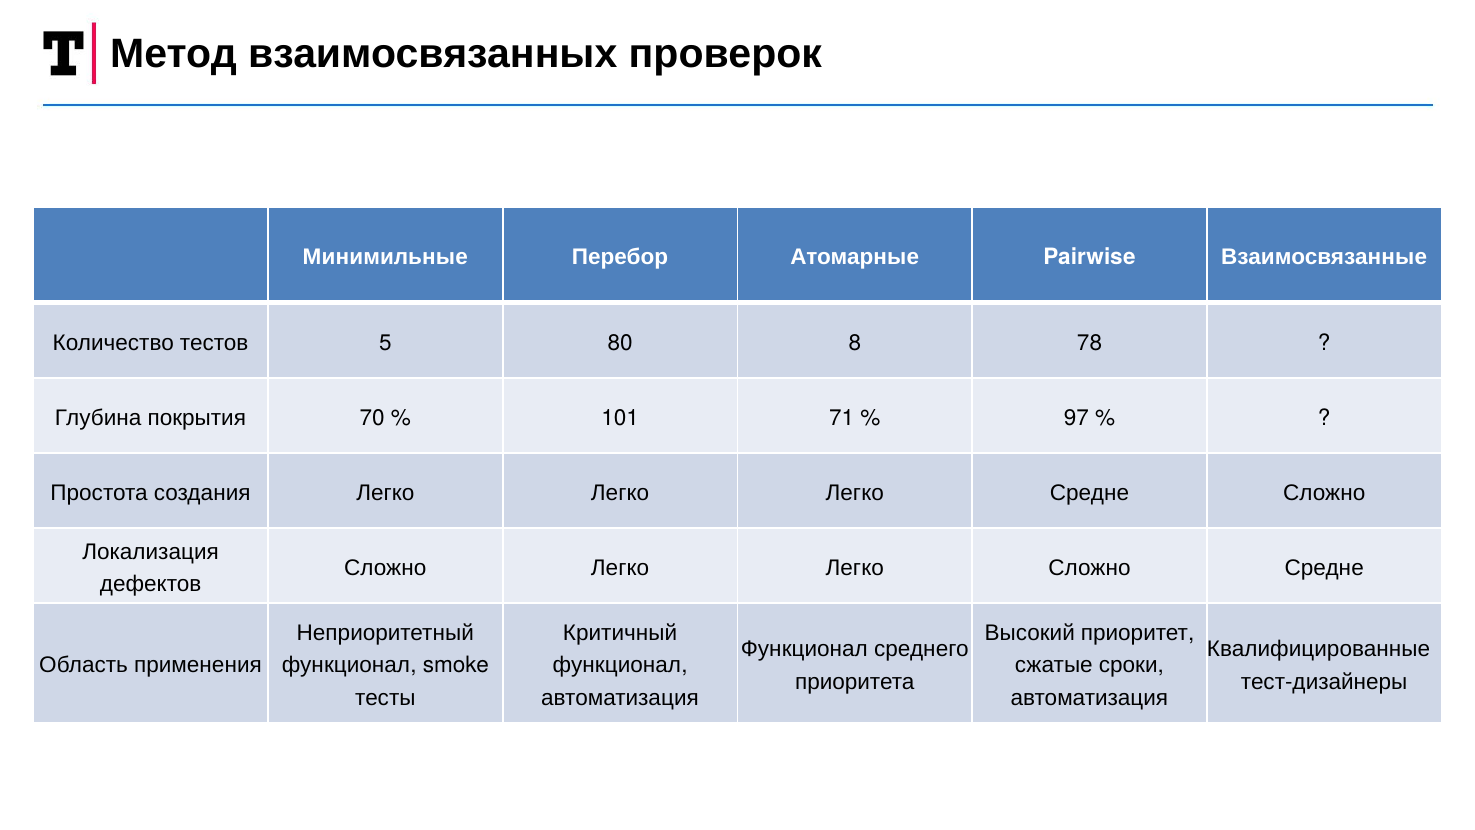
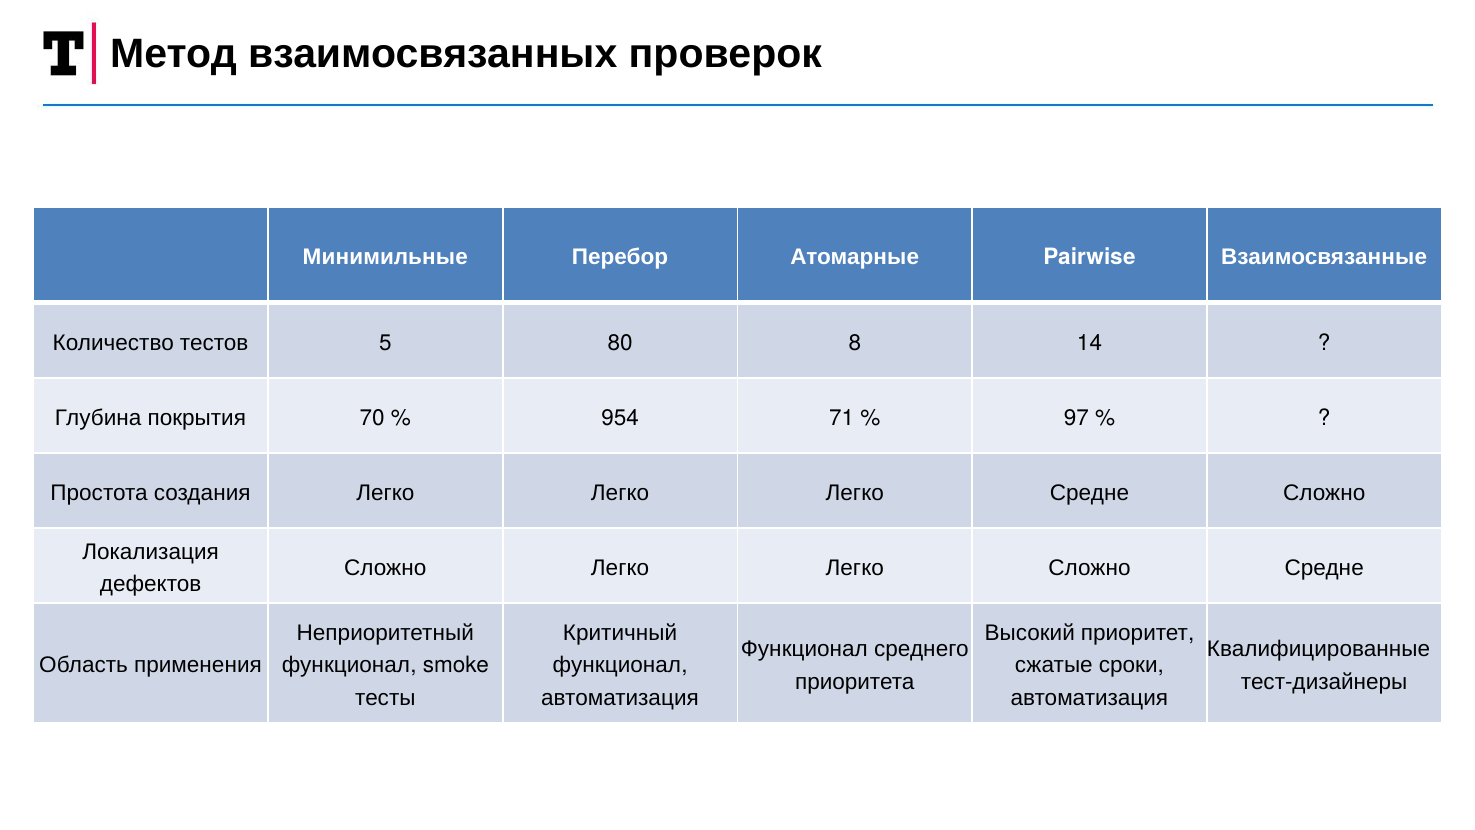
78: 78 -> 14
101: 101 -> 954
